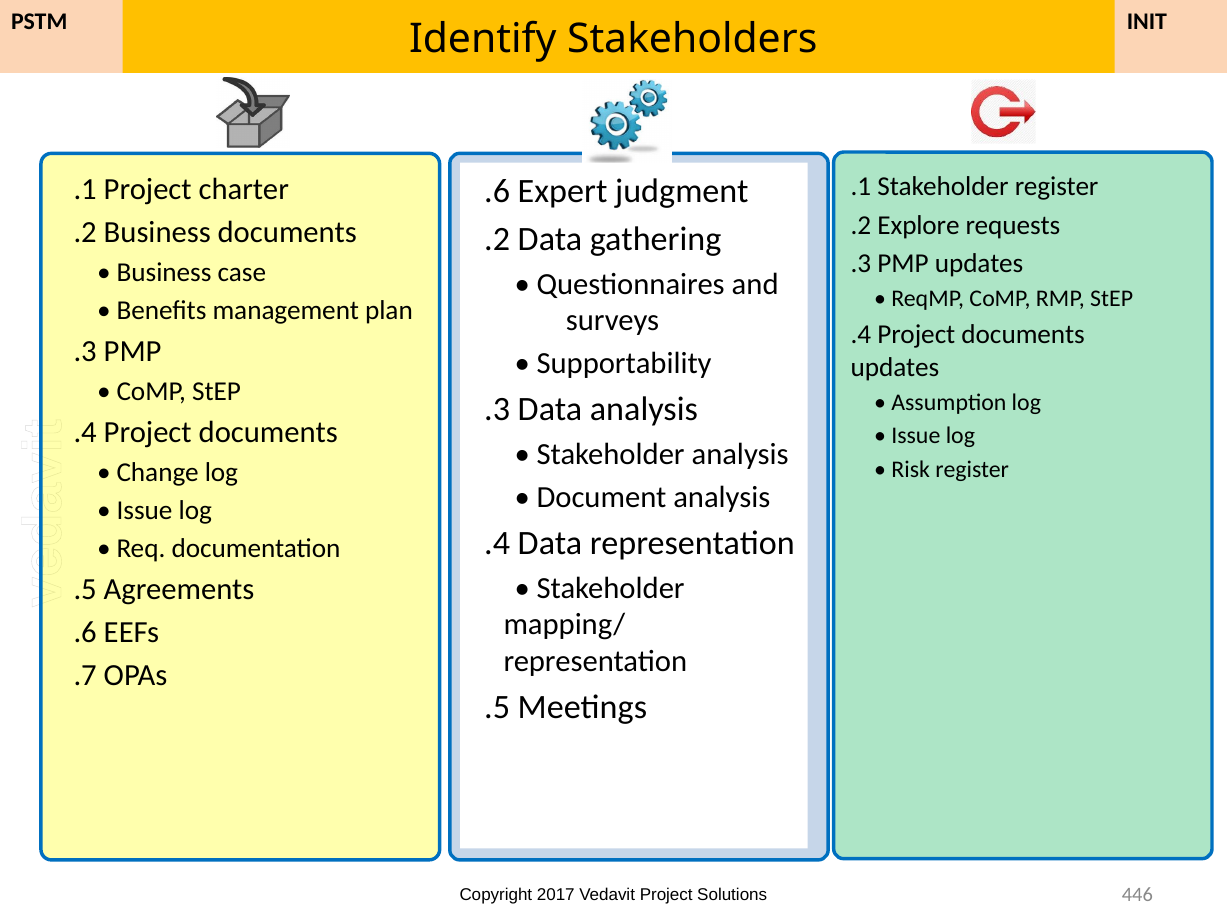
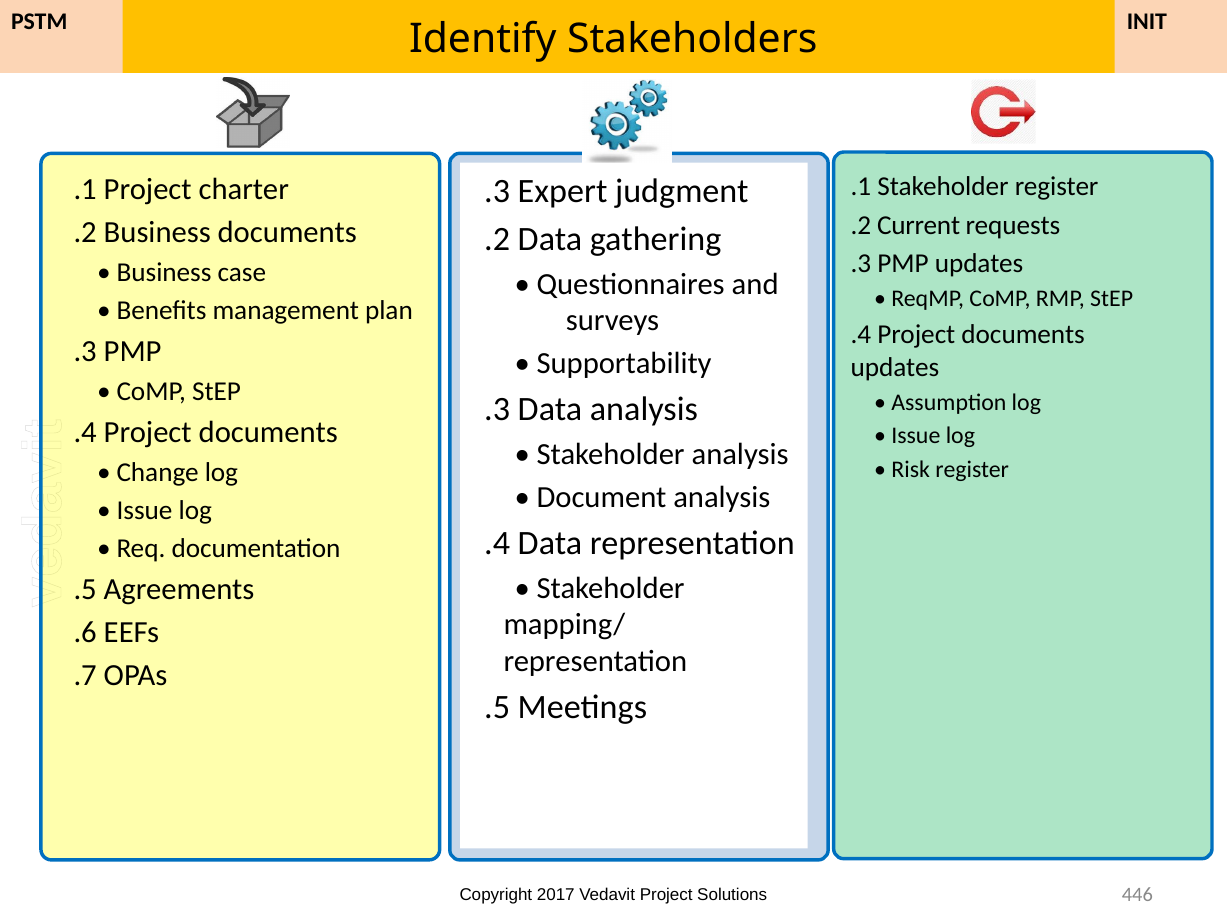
.6 at (497, 192): .6 -> .3
Explore: Explore -> Current
